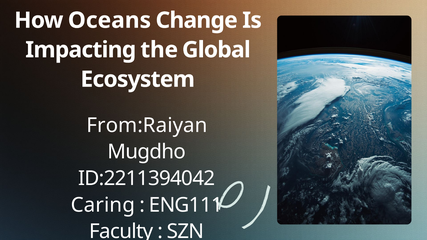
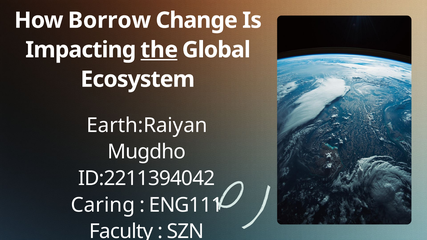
Oceans: Oceans -> Borrow
the underline: none -> present
From:Raiyan: From:Raiyan -> Earth:Raiyan
